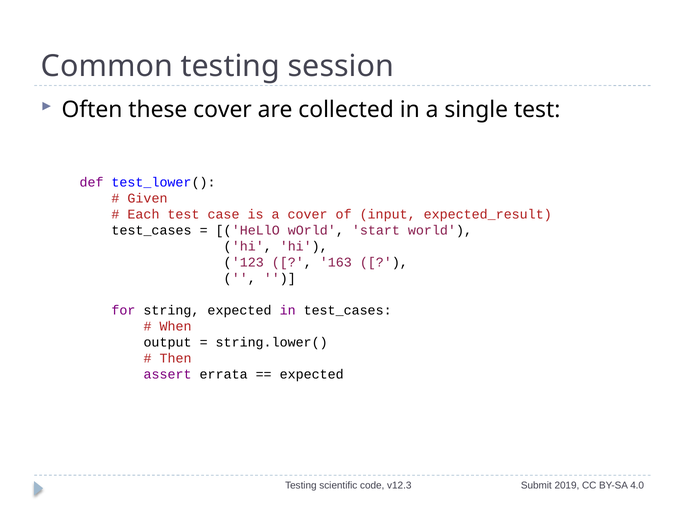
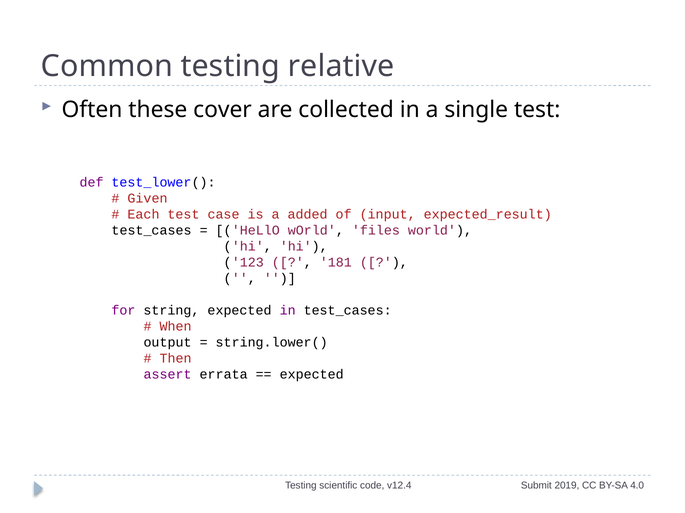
session: session -> relative
a cover: cover -> added
start: start -> files
163: 163 -> 181
v12.3: v12.3 -> v12.4
